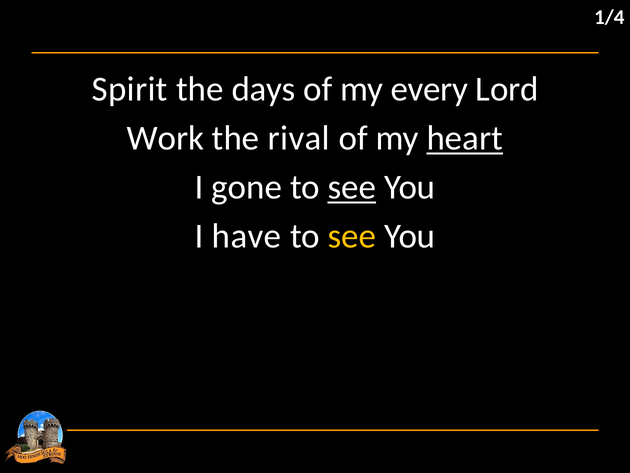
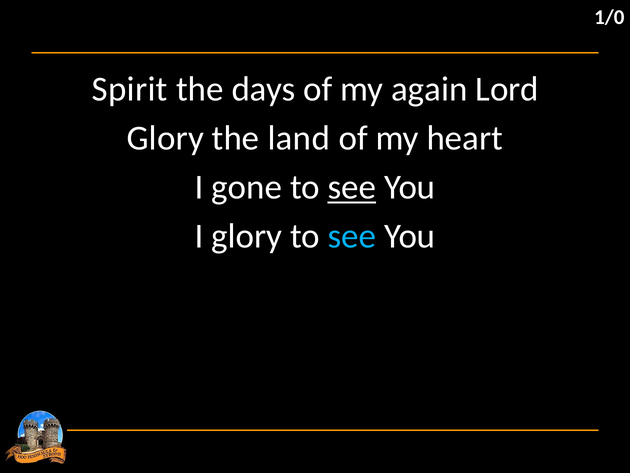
1/4: 1/4 -> 1/0
every: every -> again
Work at (165, 138): Work -> Glory
rival: rival -> land
heart underline: present -> none
I have: have -> glory
see at (352, 236) colour: yellow -> light blue
